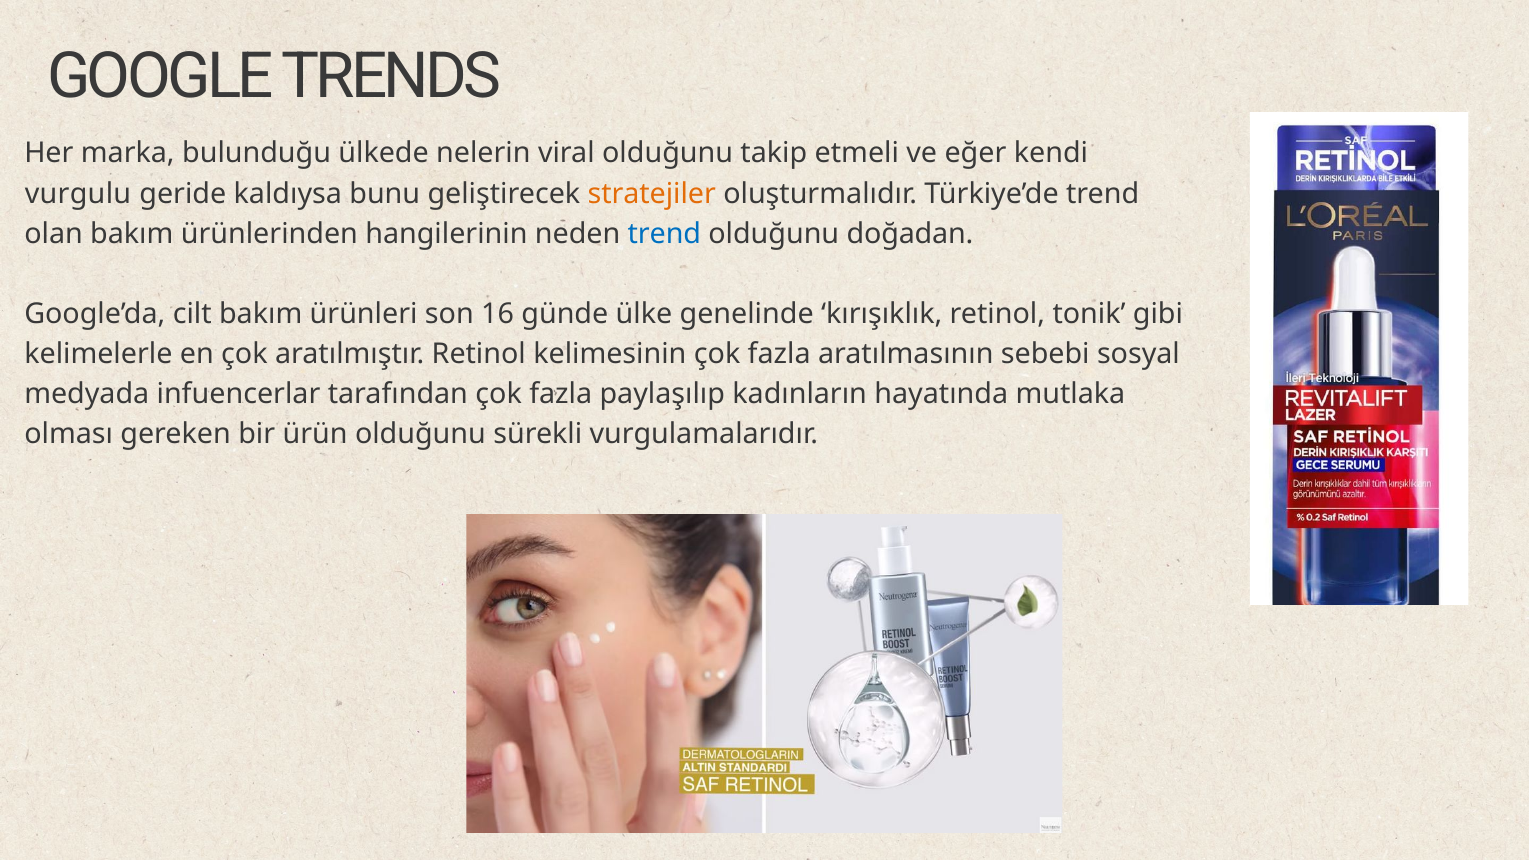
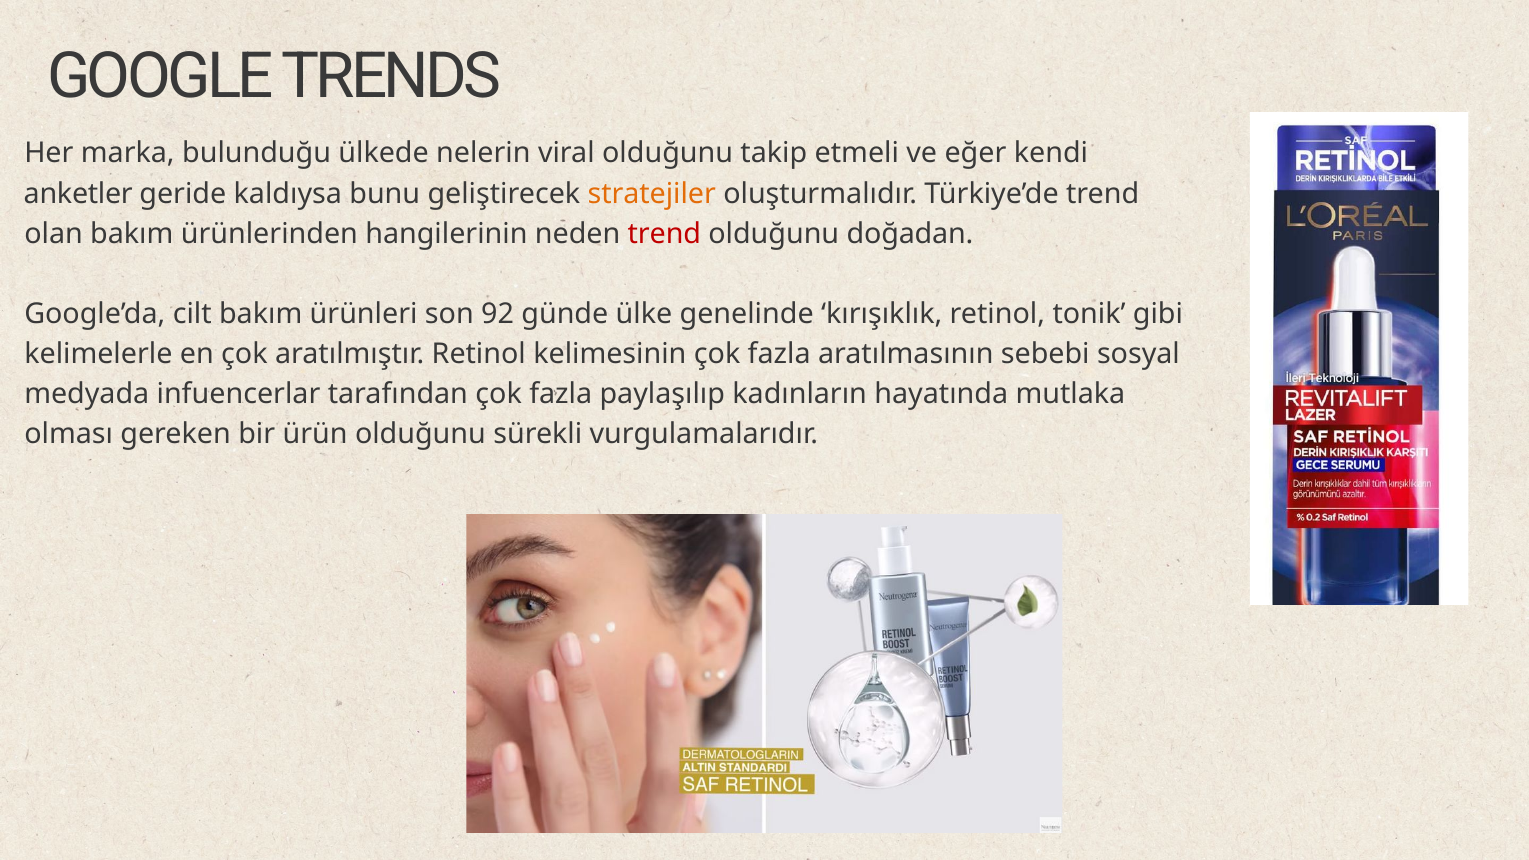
vurgulu: vurgulu -> anketler
trend at (664, 234) colour: blue -> red
16: 16 -> 92
